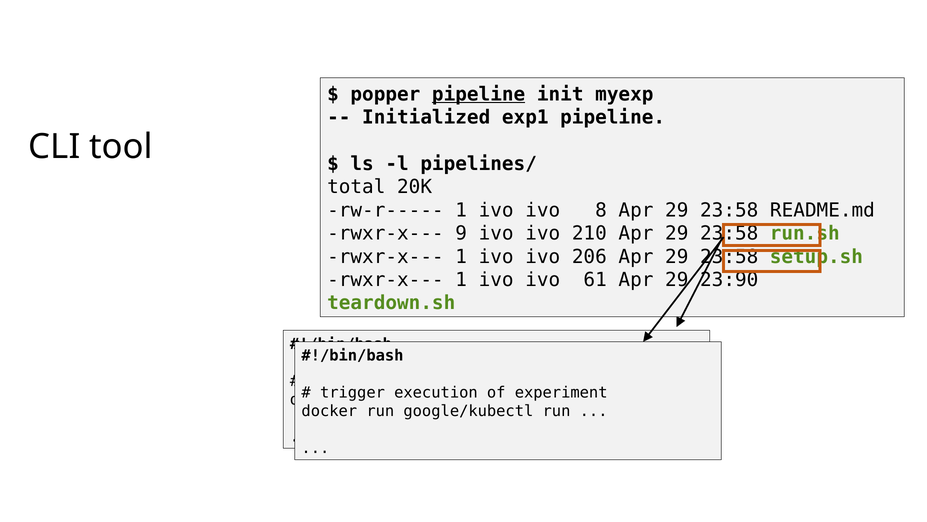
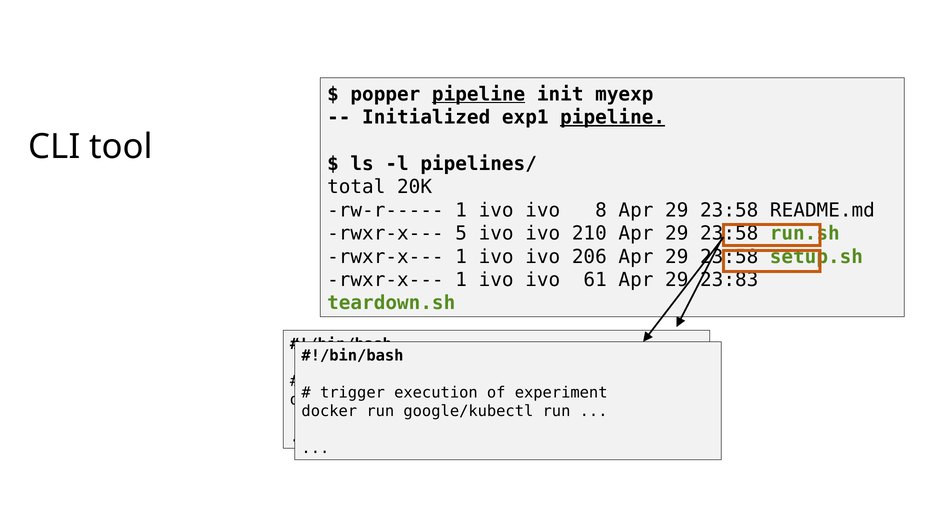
pipeline at (613, 117) underline: none -> present
9: 9 -> 5
23:90: 23:90 -> 23:83
